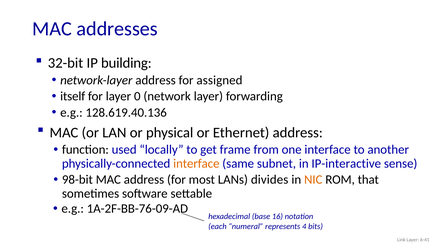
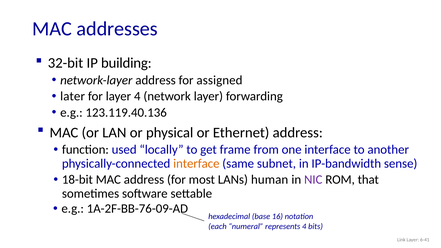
itself: itself -> later
layer 0: 0 -> 4
128.619.40.136: 128.619.40.136 -> 123.119.40.136
IP-interactive: IP-interactive -> IP-bandwidth
98-bit: 98-bit -> 18-bit
divides: divides -> human
NIC colour: orange -> purple
